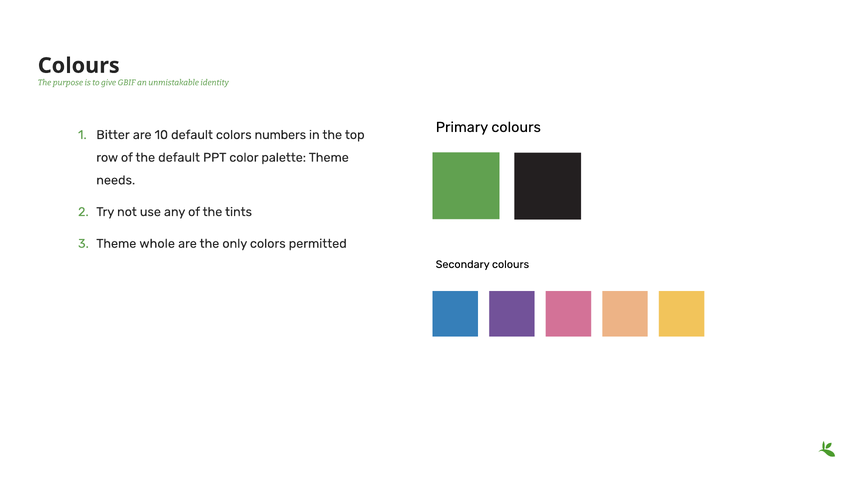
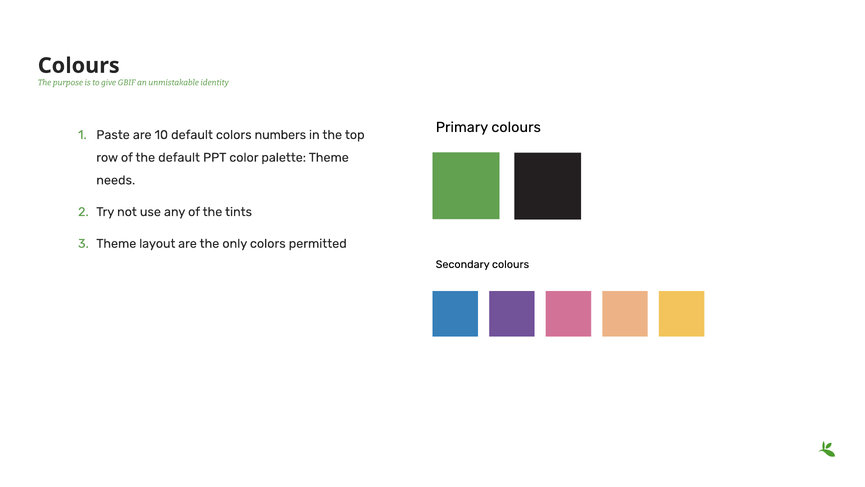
Bitter: Bitter -> Paste
whole: whole -> layout
